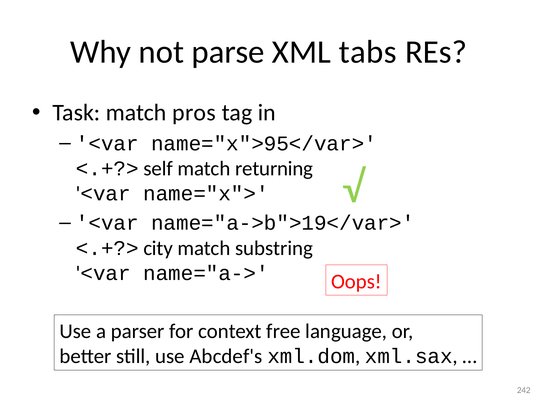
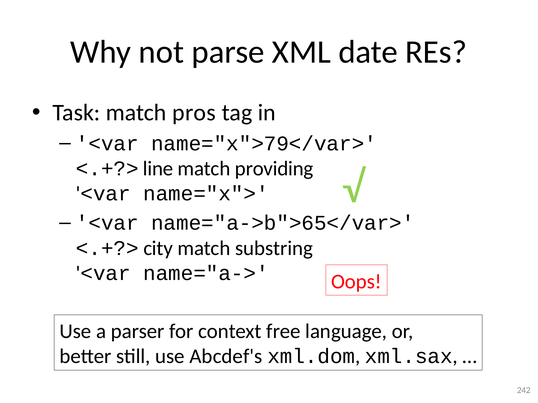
tabs: tabs -> date
name="x">95</var>: name="x">95</var> -> name="x">79</var>
self: self -> line
returning: returning -> providing
name="a->b">19</var>: name="a->b">19</var> -> name="a->b">65</var>
